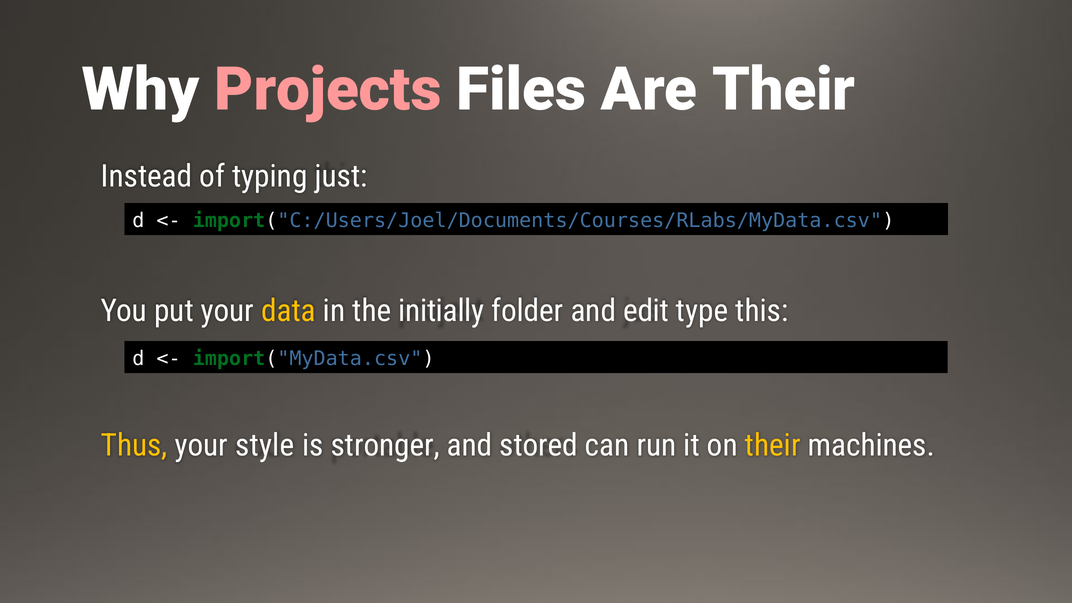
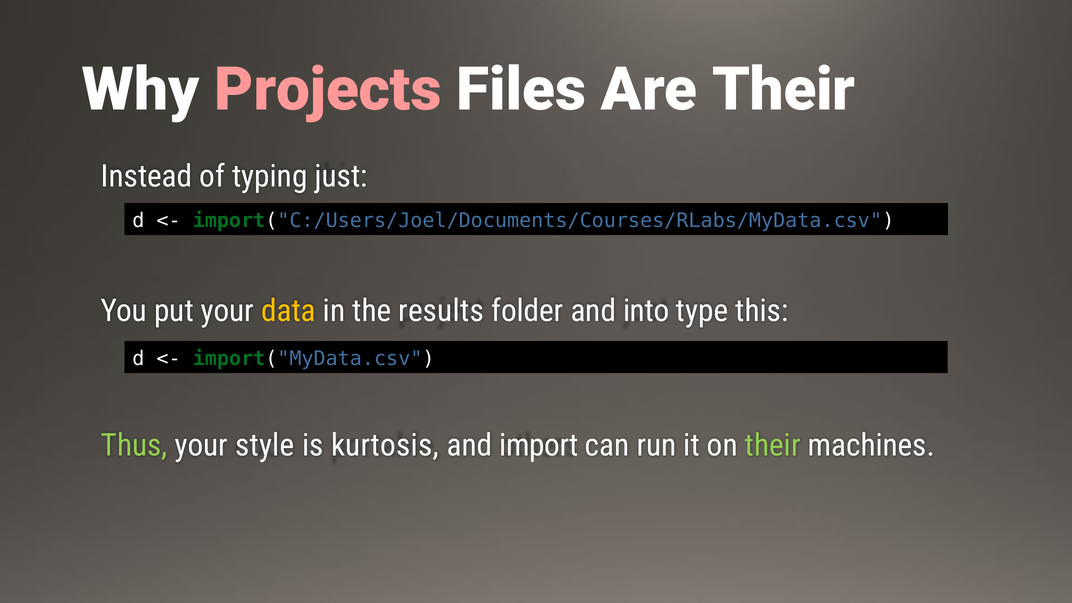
initially: initially -> results
edit: edit -> into
Thus colour: yellow -> light green
stronger: stronger -> kurtosis
stored: stored -> import
their at (773, 445) colour: yellow -> light green
